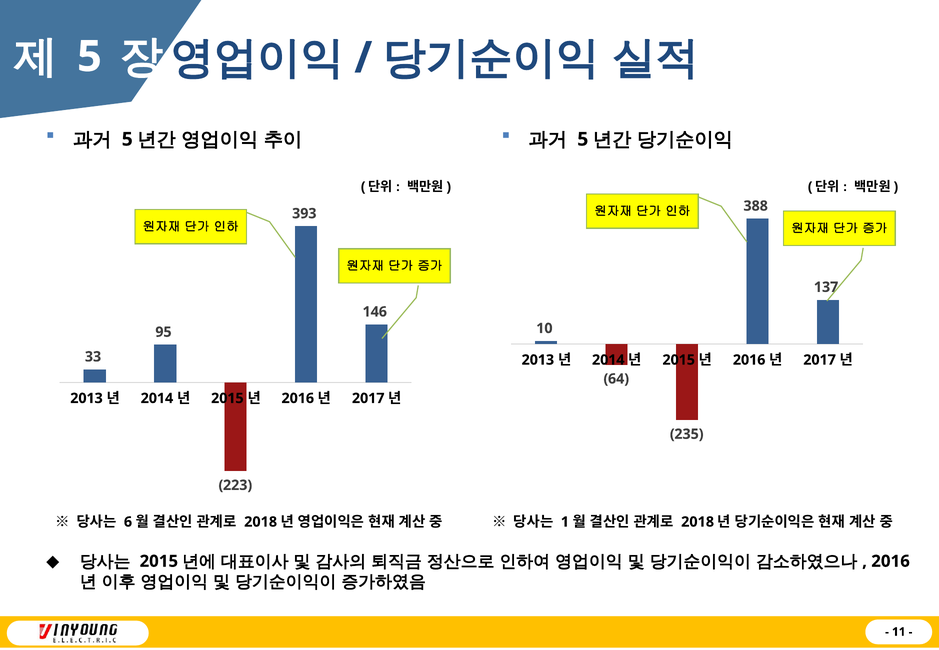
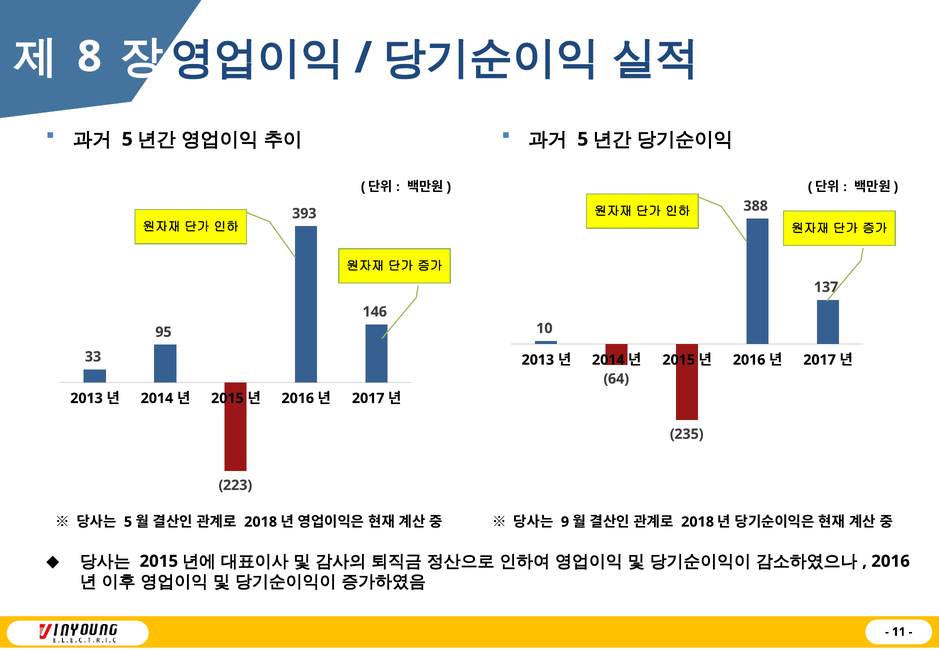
5 at (89, 57): 5 -> 8
6 at (128, 522): 6 -> 5
1: 1 -> 9
